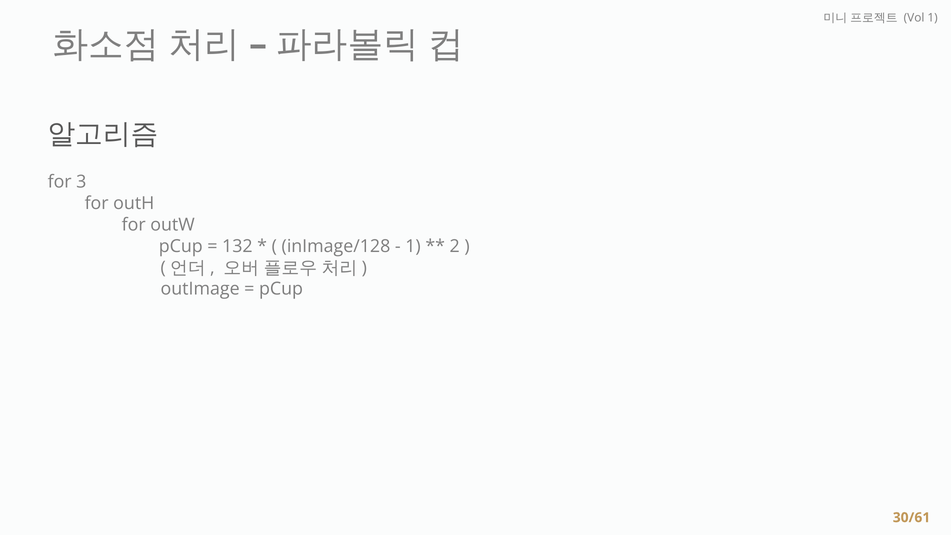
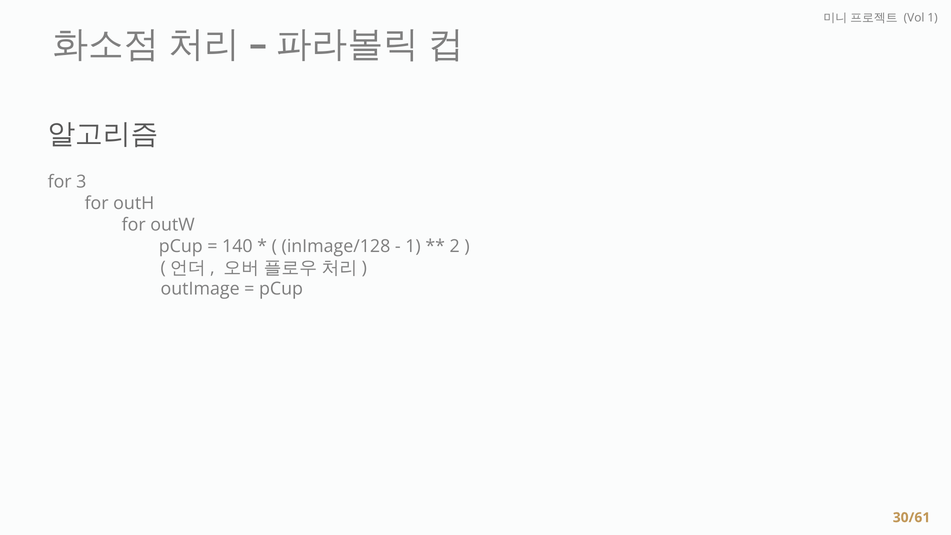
132: 132 -> 140
